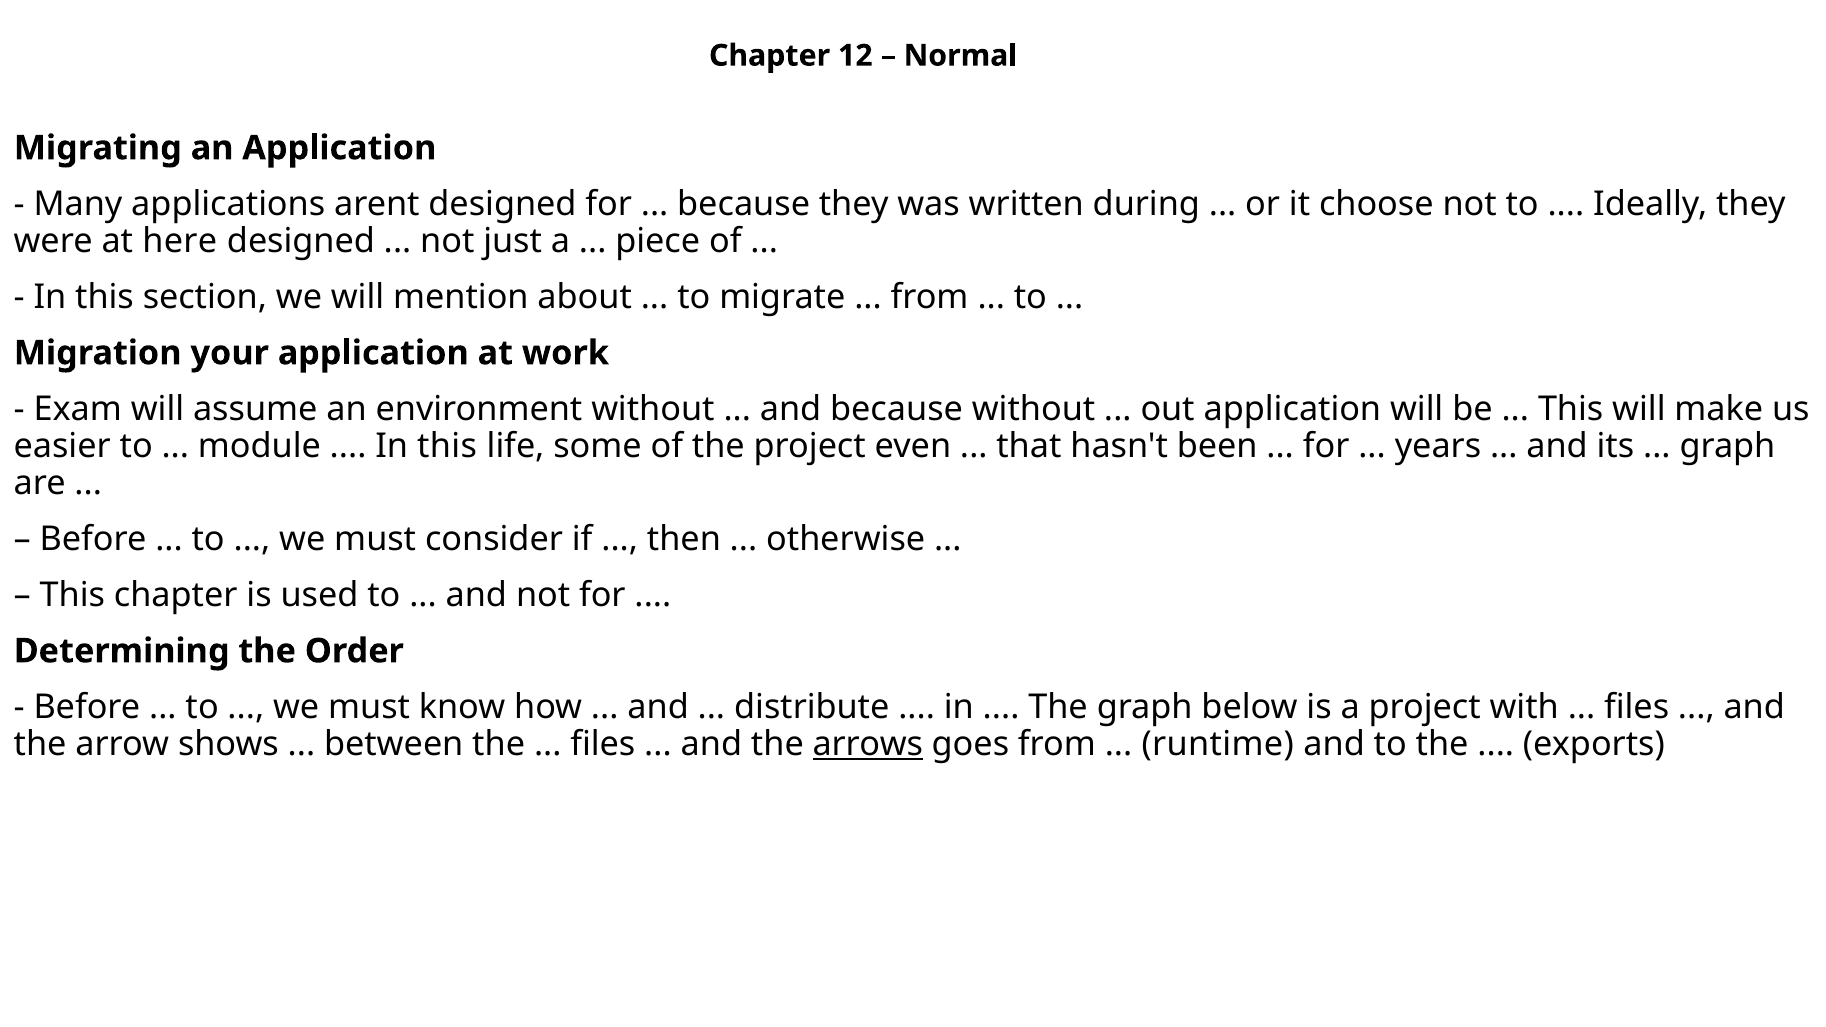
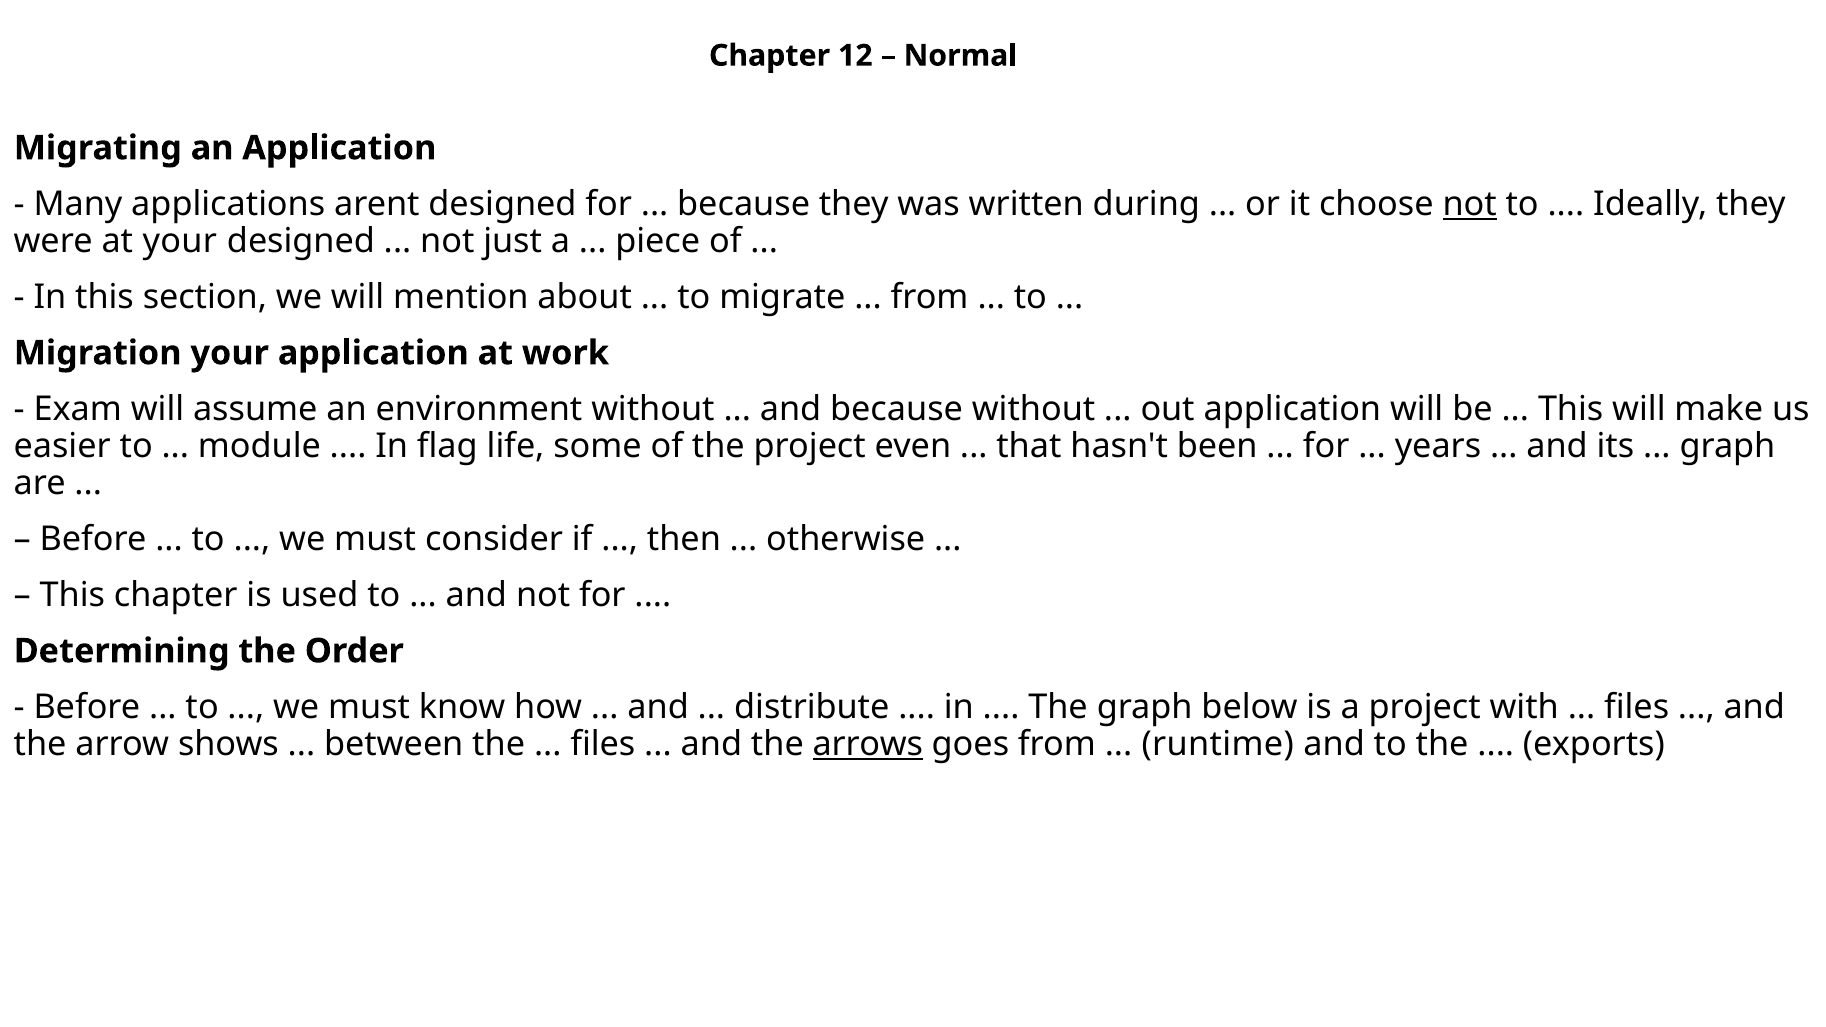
not at (1470, 204) underline: none -> present
at here: here -> your
this at (447, 446): this -> flag
